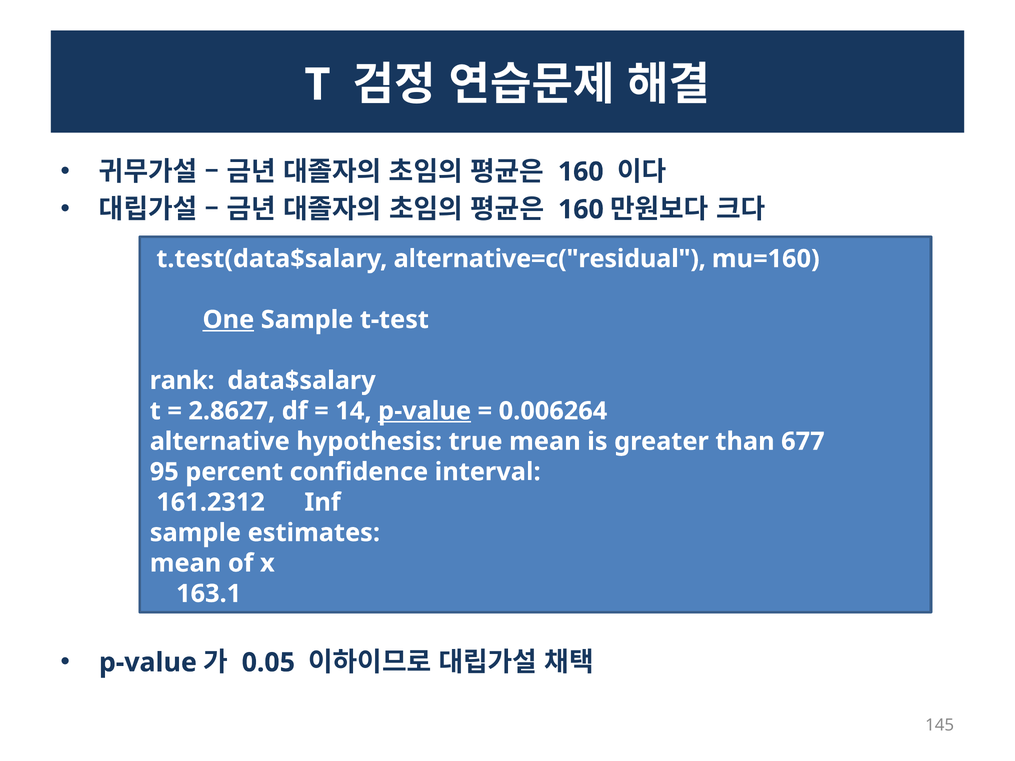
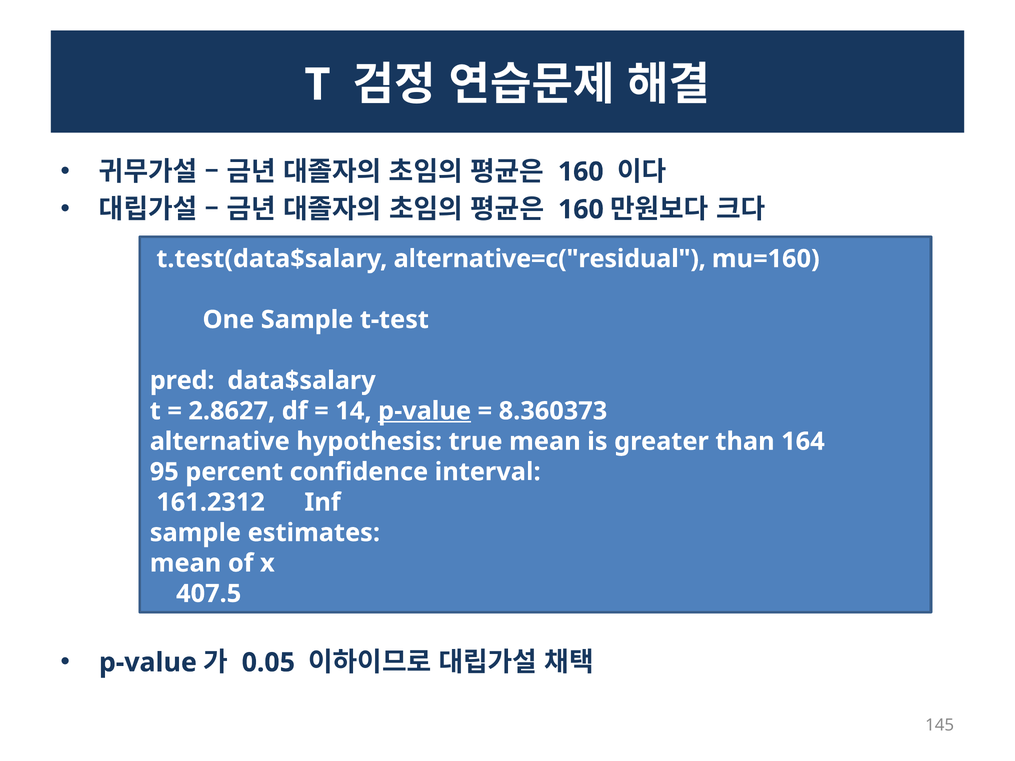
One underline: present -> none
rank: rank -> pred
0.006264: 0.006264 -> 8.360373
677: 677 -> 164
163.1: 163.1 -> 407.5
